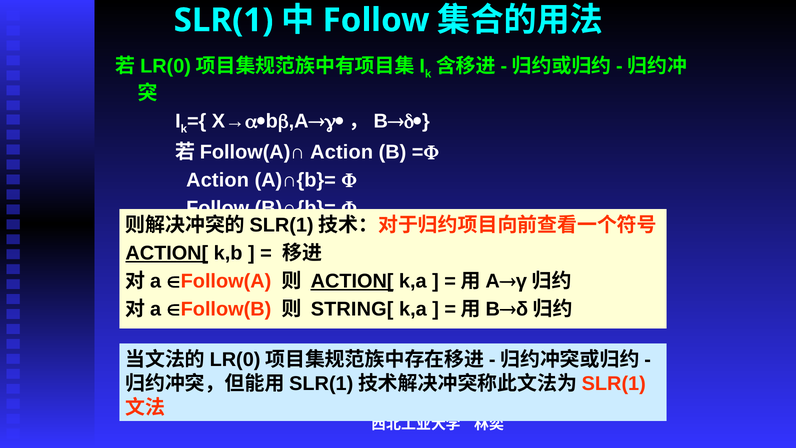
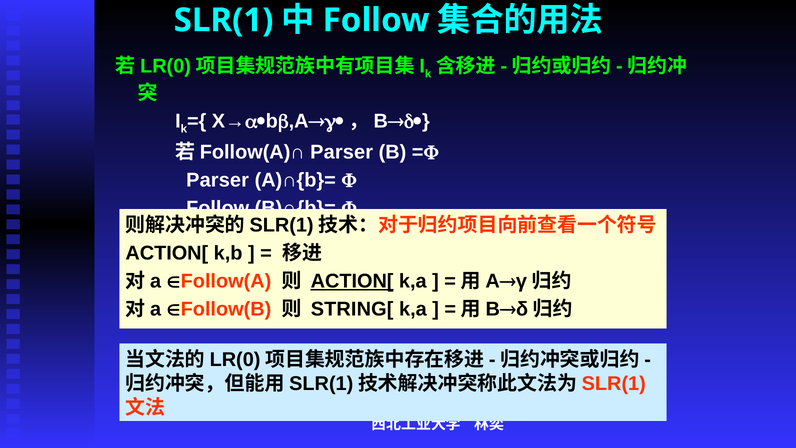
Action at (342, 152): Action -> Parser
Action at (218, 180): Action -> Parser
ACTION[ at (167, 253) underline: present -> none
